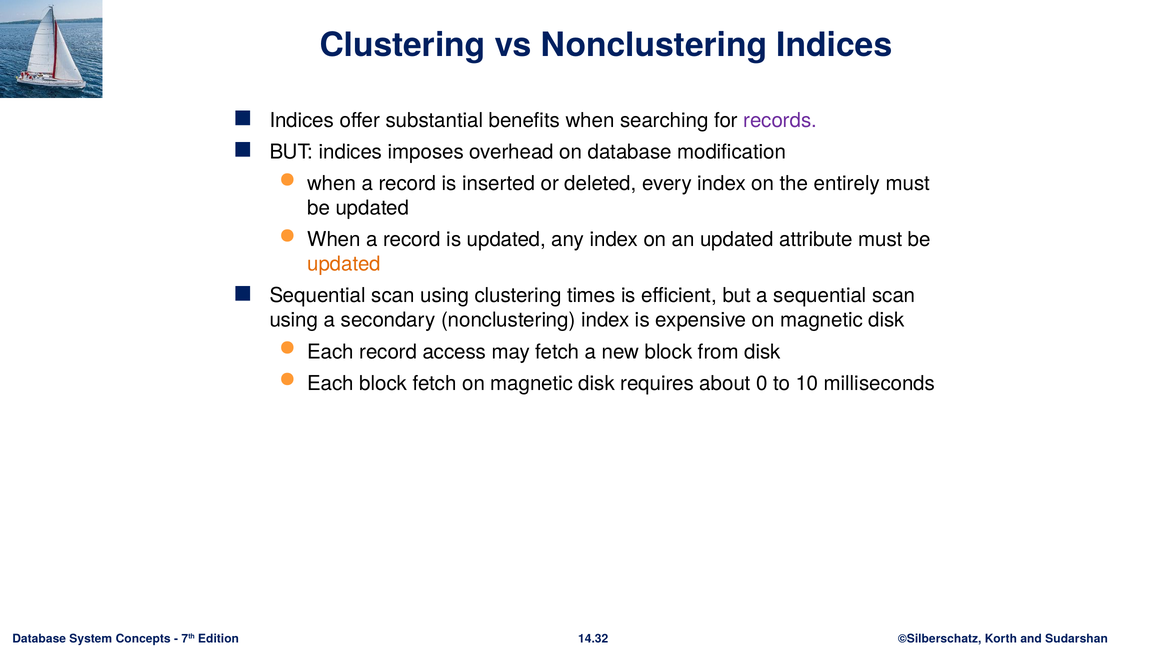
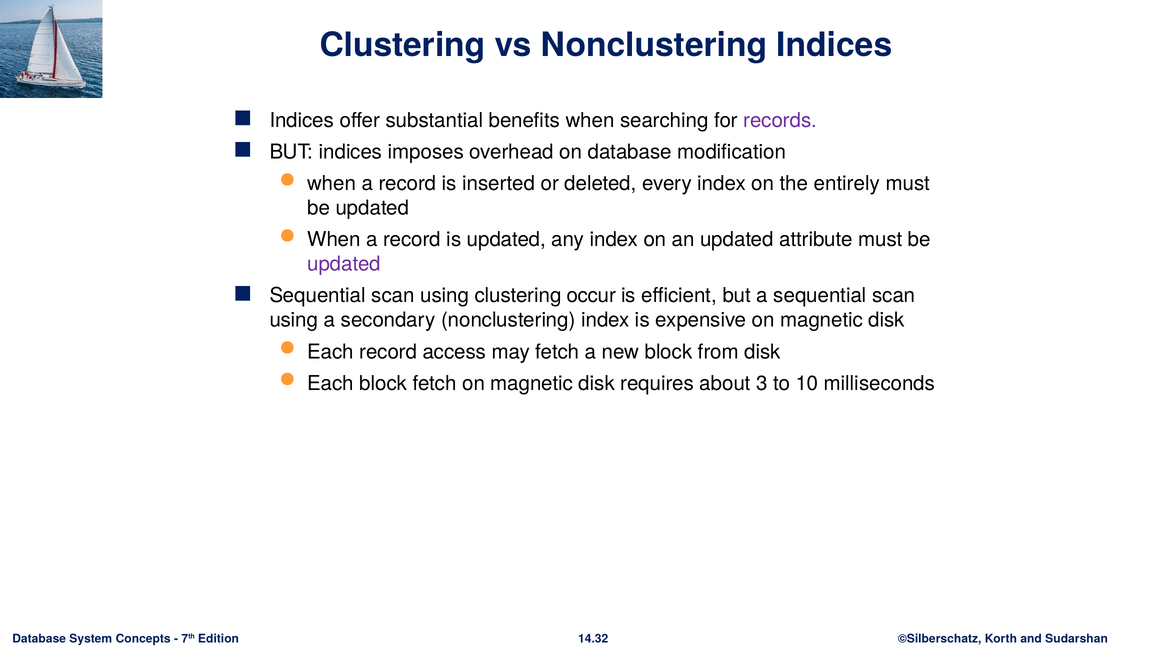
updated at (344, 264) colour: orange -> purple
times: times -> occur
0: 0 -> 3
